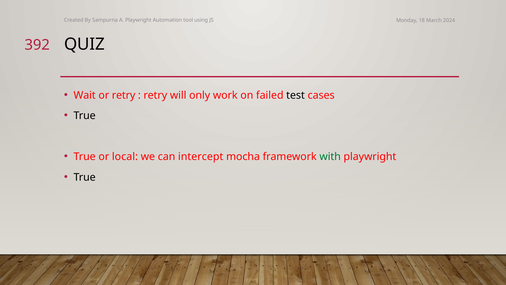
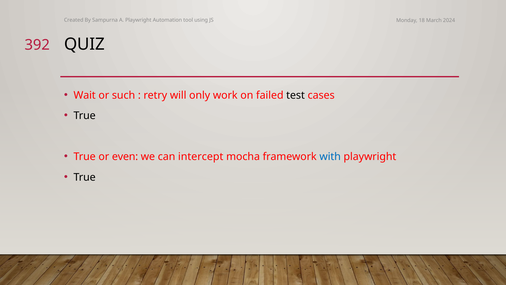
or retry: retry -> such
local: local -> even
with colour: green -> blue
